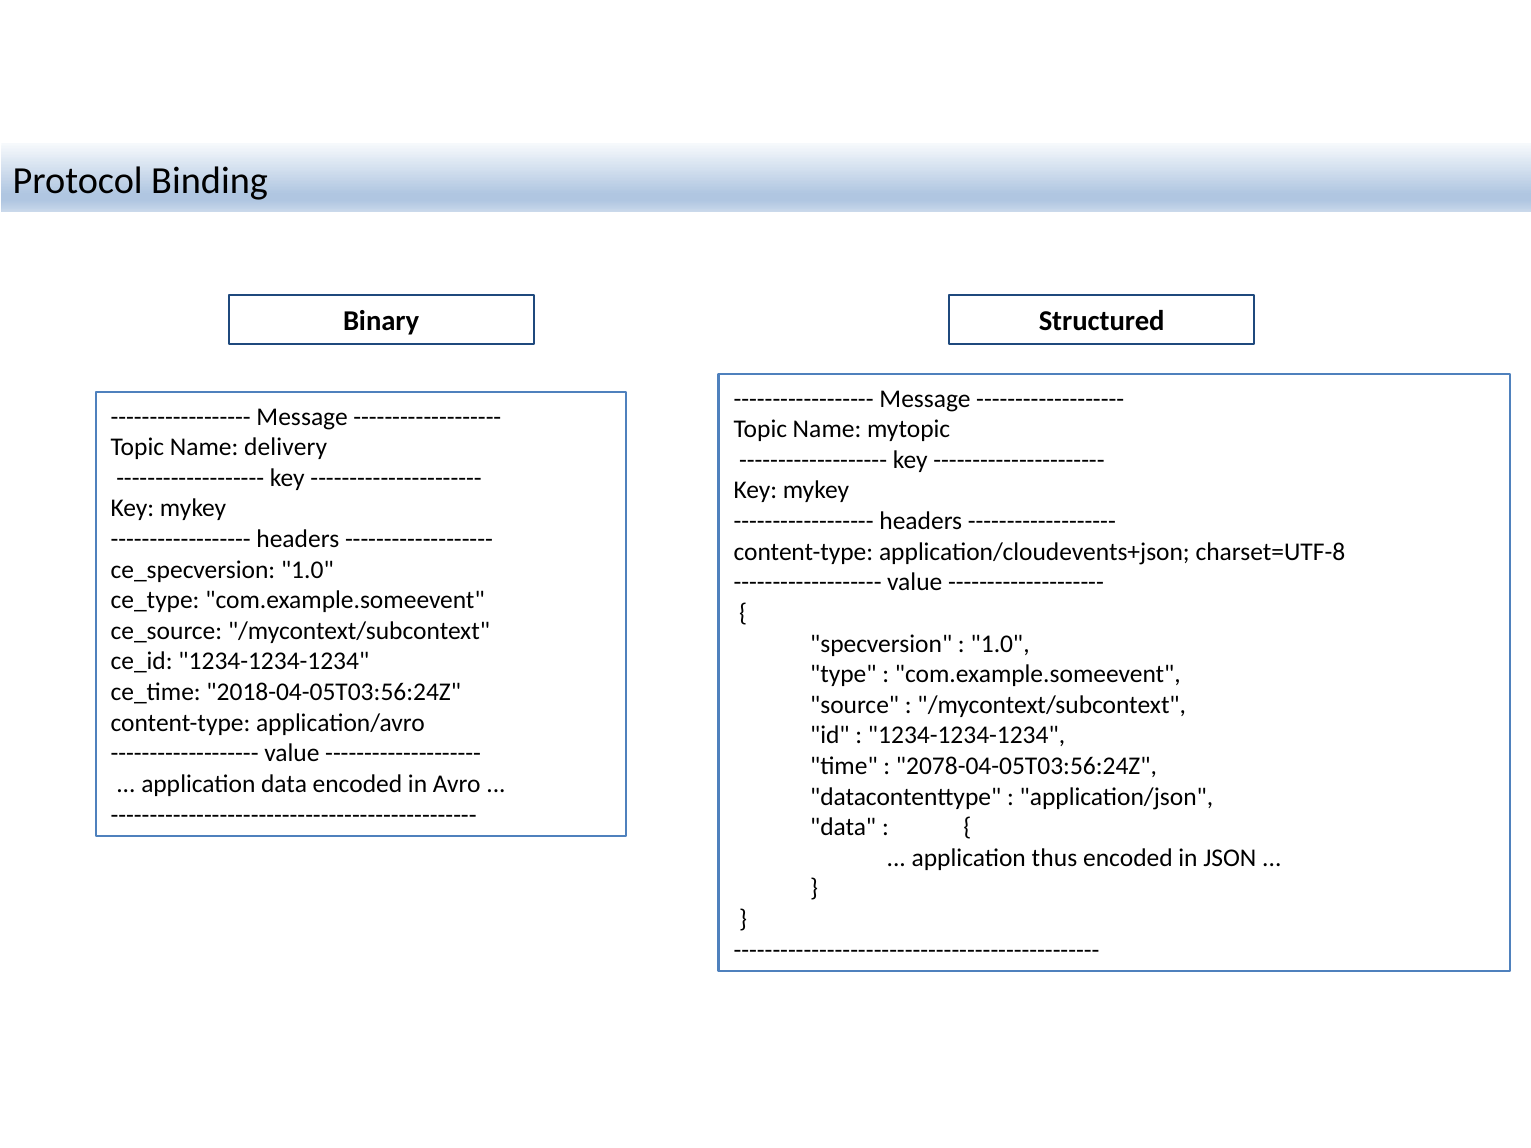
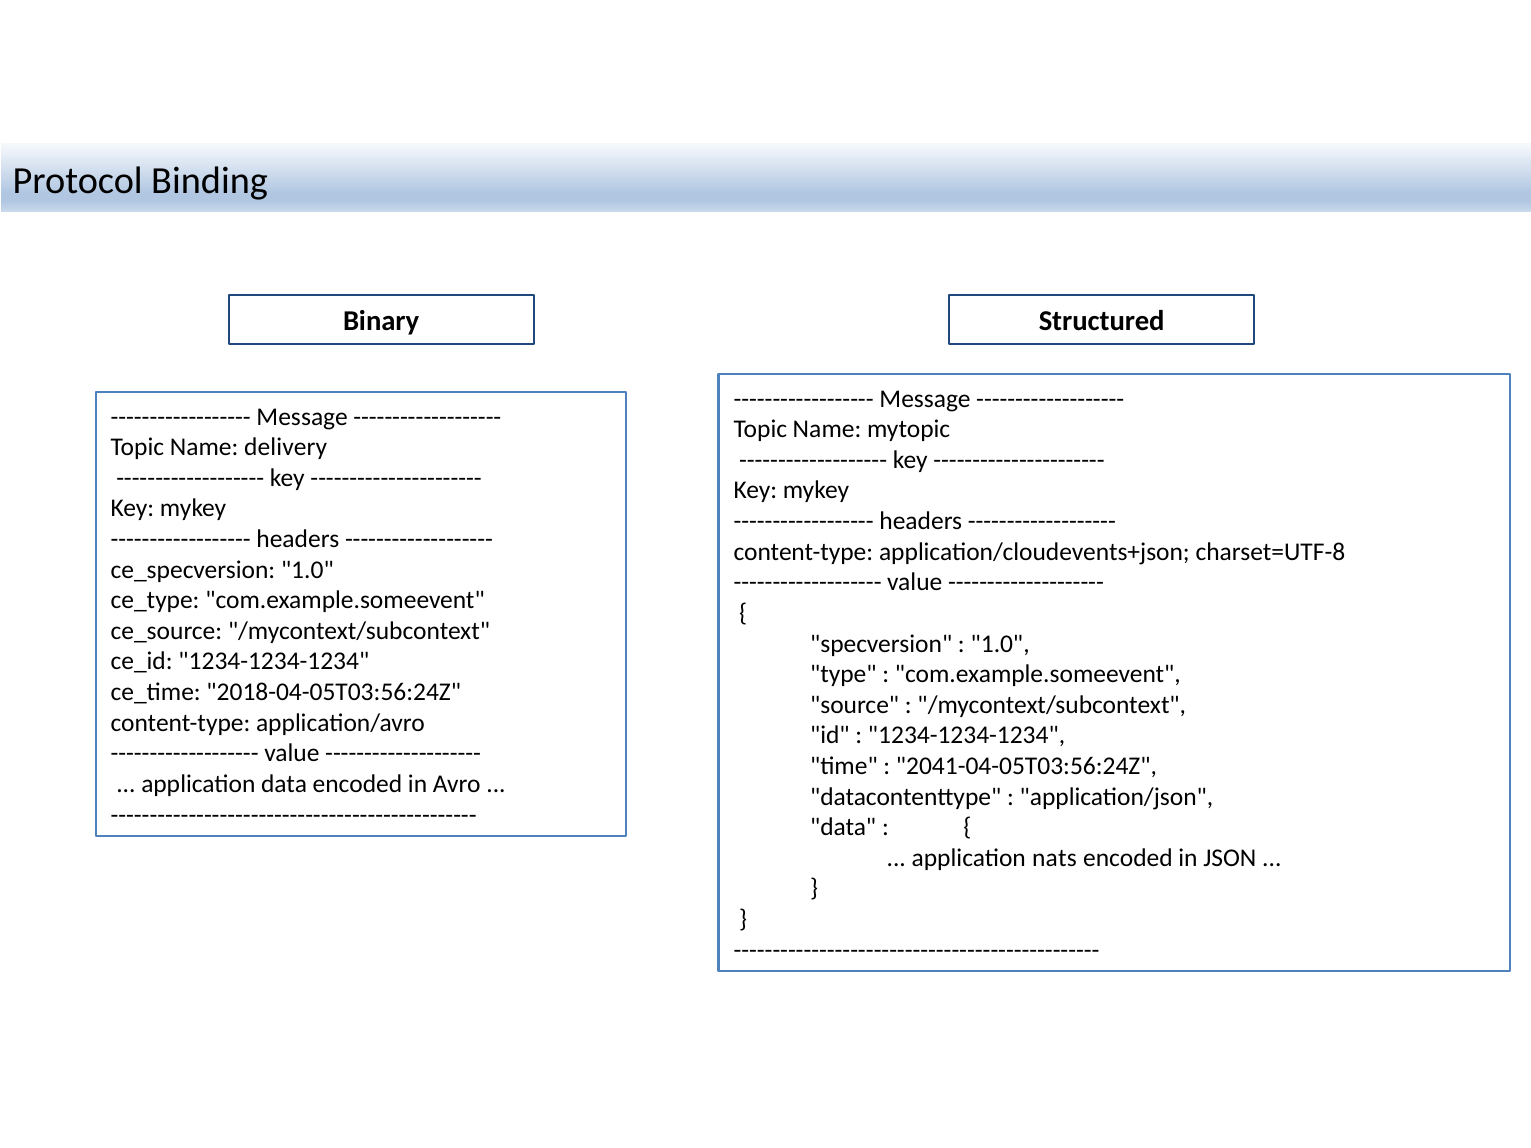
2078-04-05T03:56:24Z: 2078-04-05T03:56:24Z -> 2041-04-05T03:56:24Z
thus: thus -> nats
